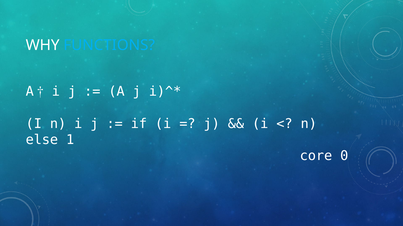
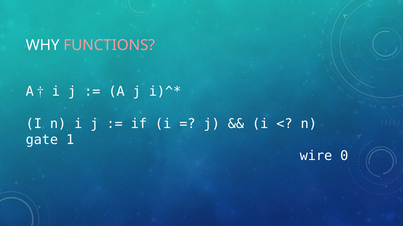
FUNCTIONS colour: light blue -> pink
else: else -> gate
core: core -> wire
